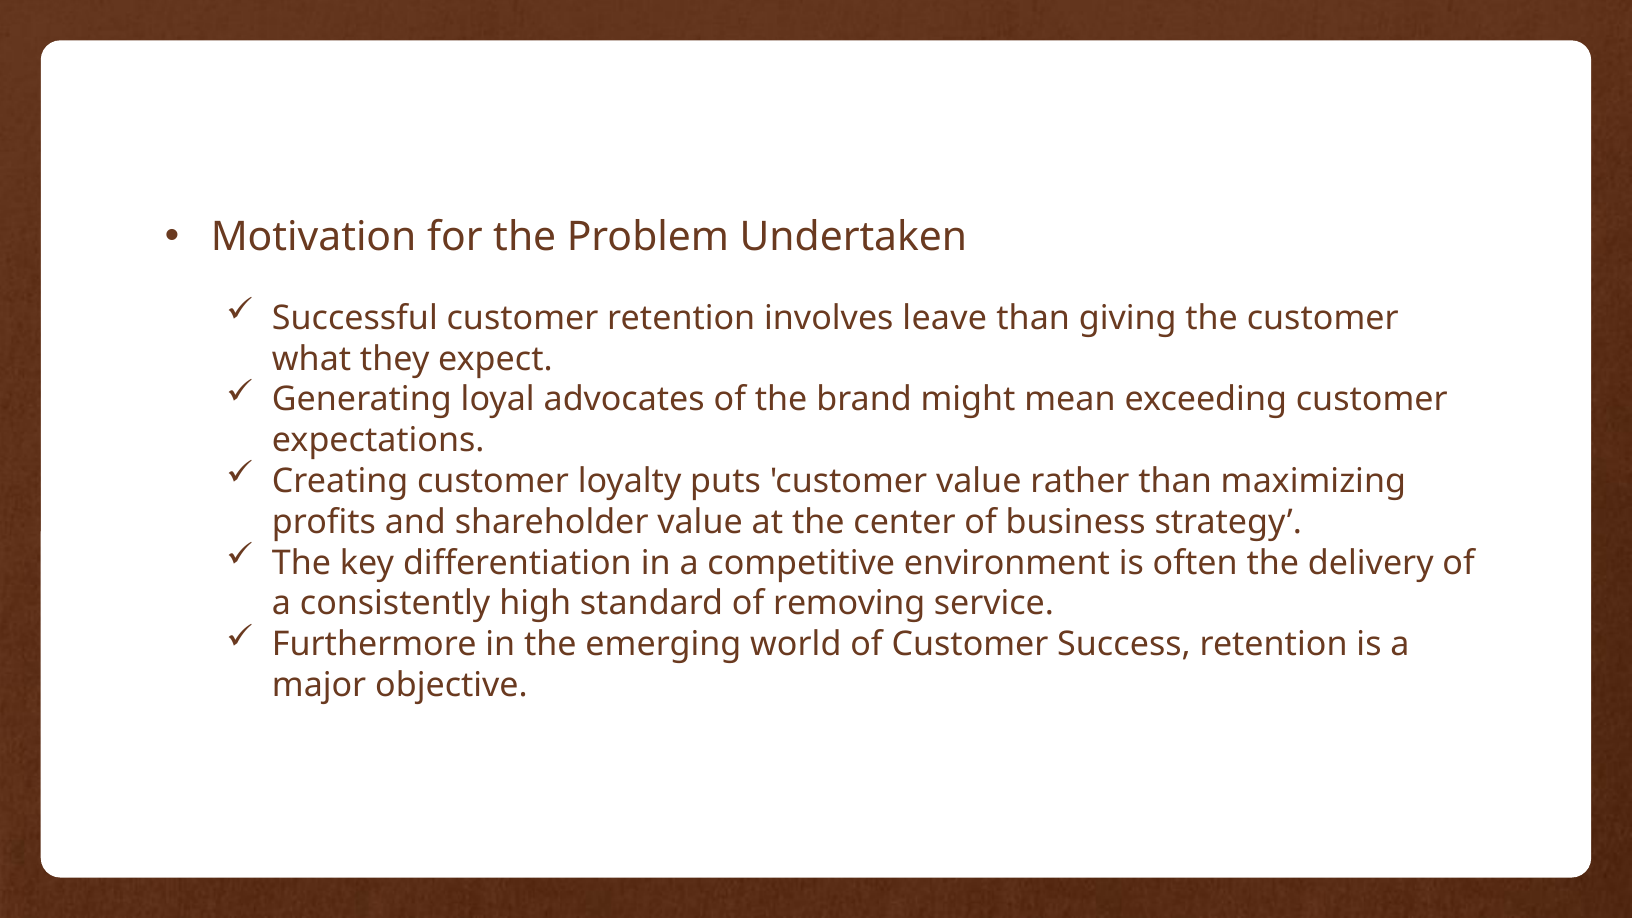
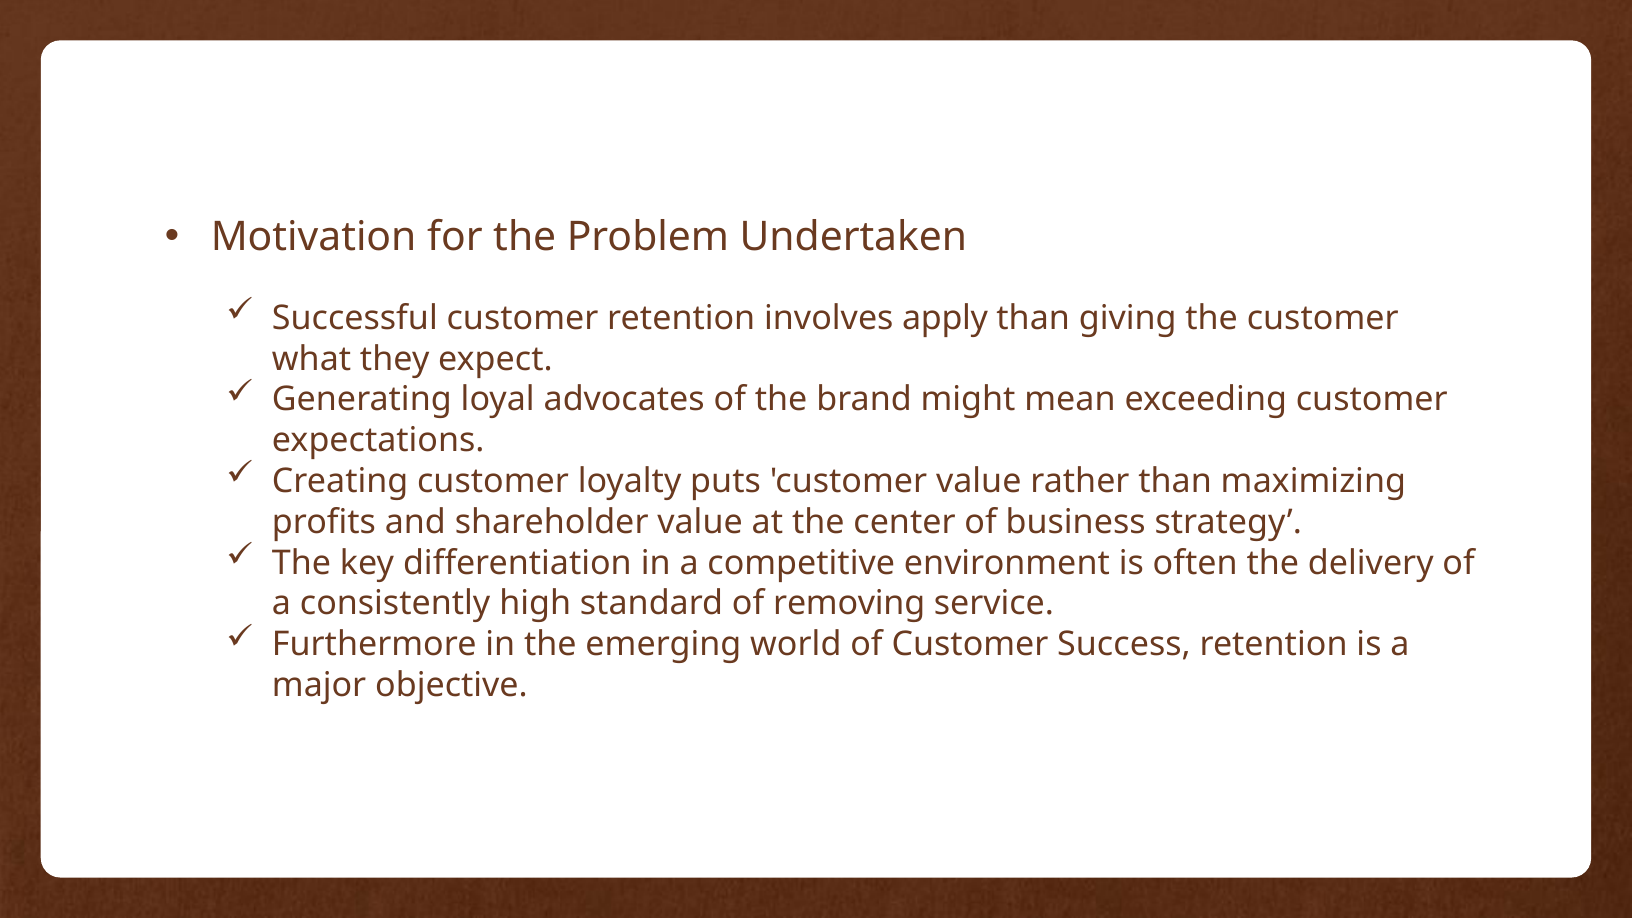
leave: leave -> apply
